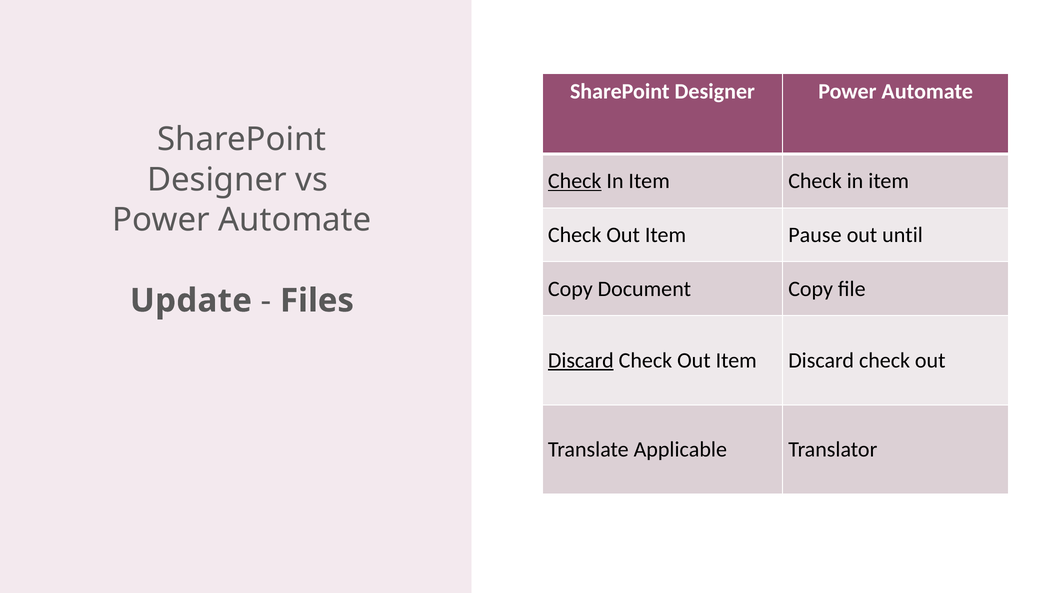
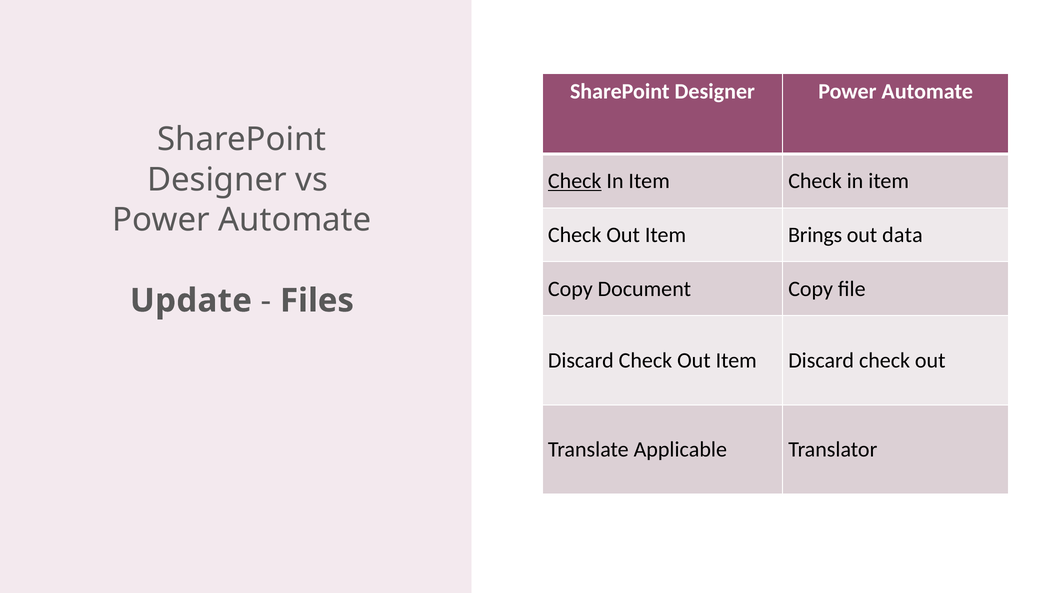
Pause: Pause -> Brings
until: until -> data
Discard at (581, 361) underline: present -> none
